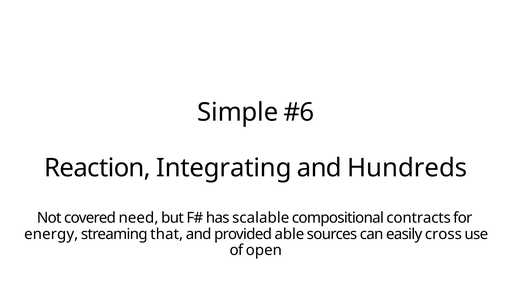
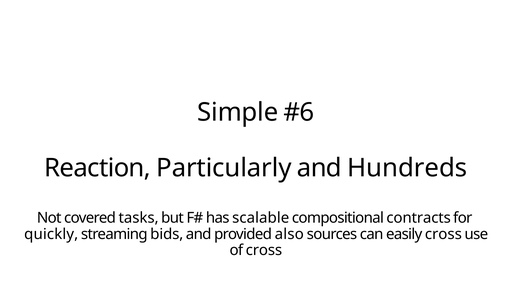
Integrating: Integrating -> Particularly
need: need -> tasks
energy: energy -> quickly
that: that -> bids
able: able -> also
of open: open -> cross
